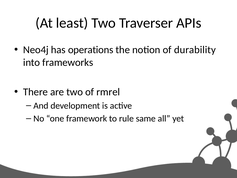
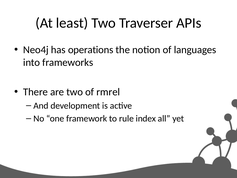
durability: durability -> languages
same: same -> index
